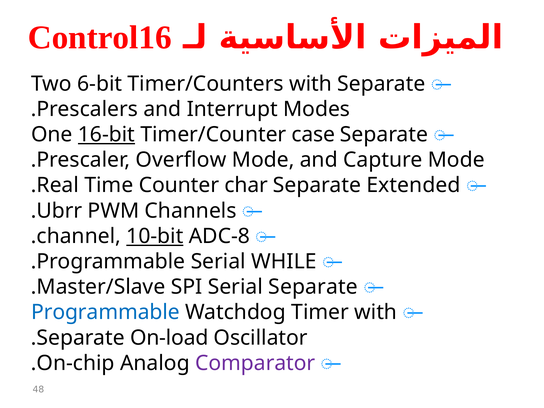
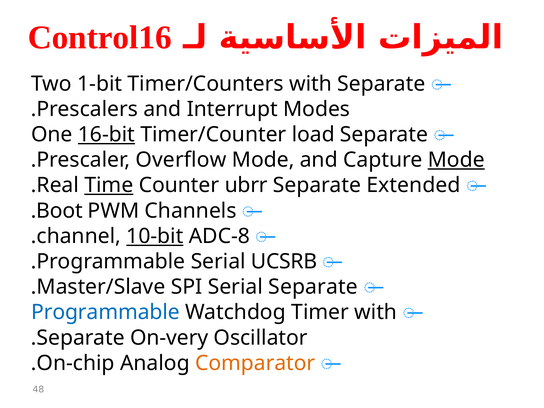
6-bit: 6-bit -> 1-bit
case: case -> load
Mode at (456, 160) underline: none -> present
Time underline: none -> present
char: char -> ubrr
Ubrr: Ubrr -> Boot
WHILE: WHILE -> UCSRB
On-load: On-load -> On-very
Comparator colour: purple -> orange
